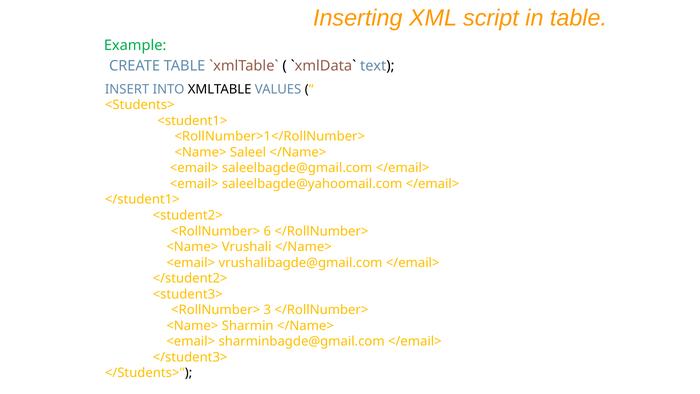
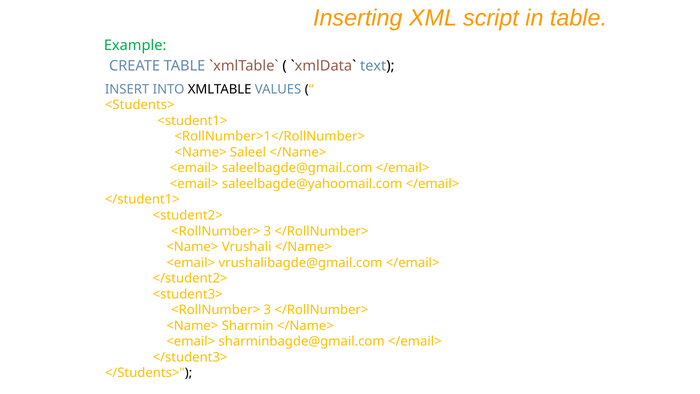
6 at (267, 231): 6 -> 3
